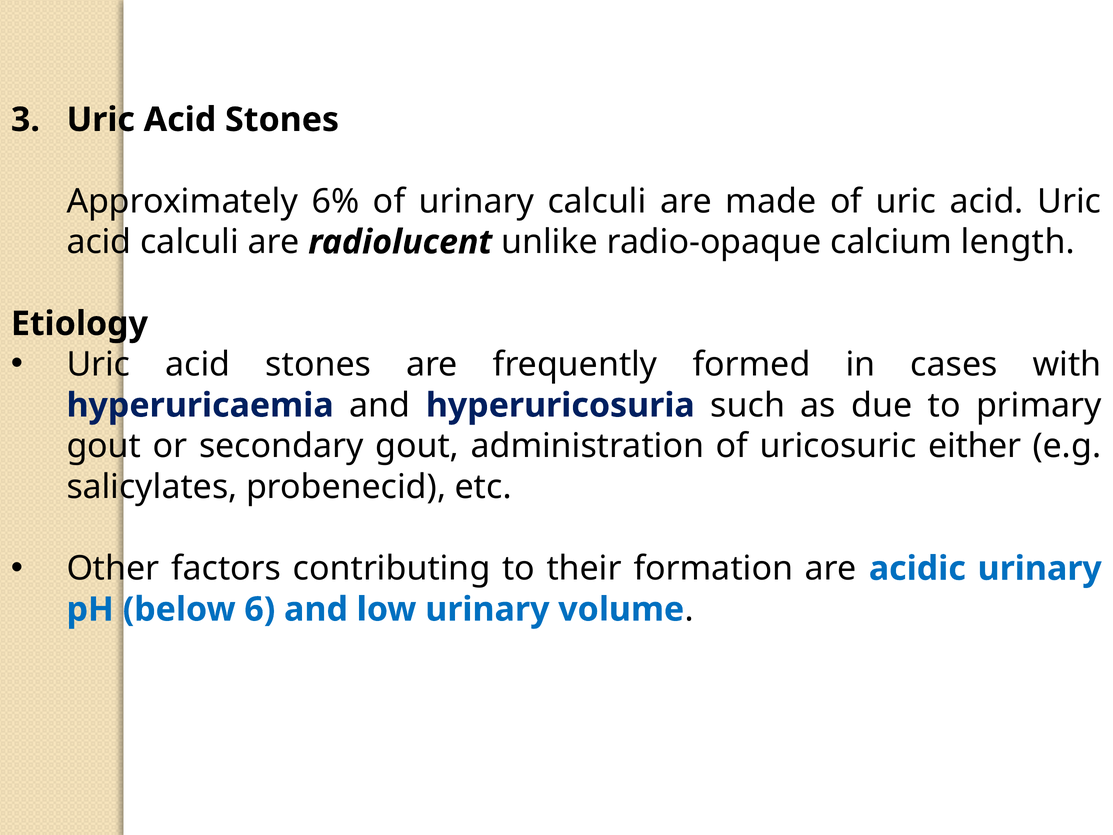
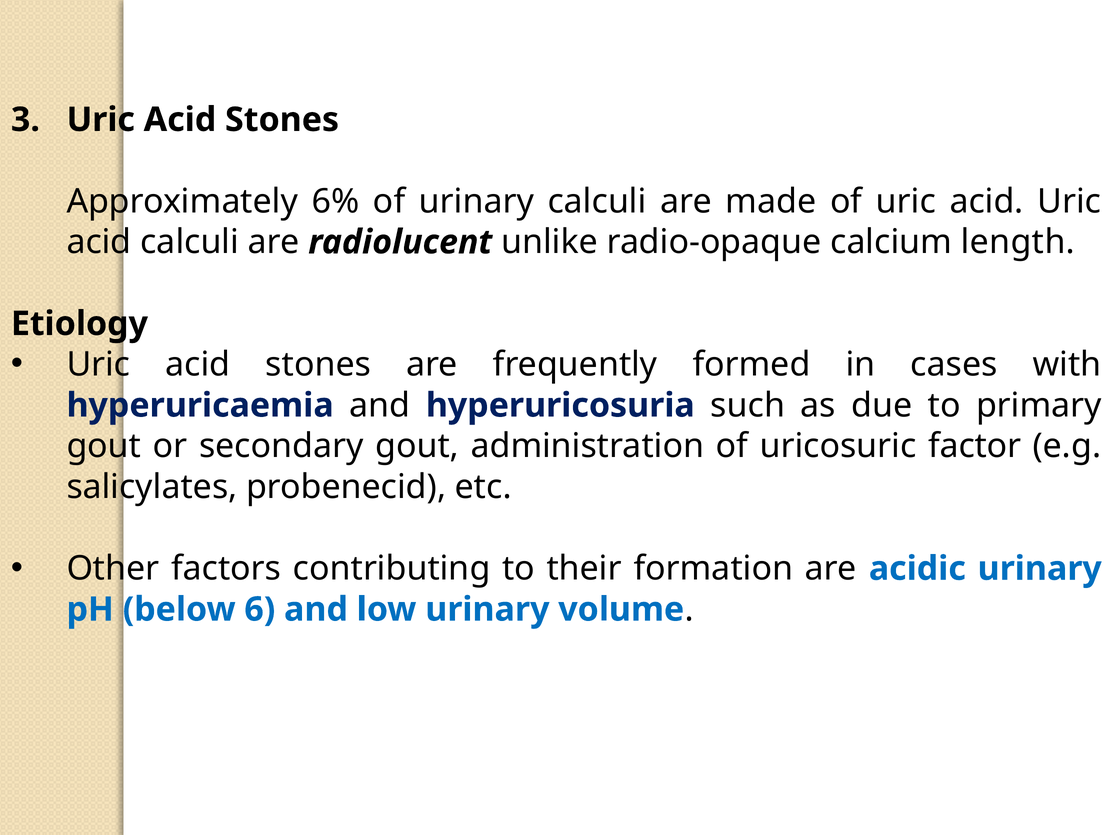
either: either -> factor
